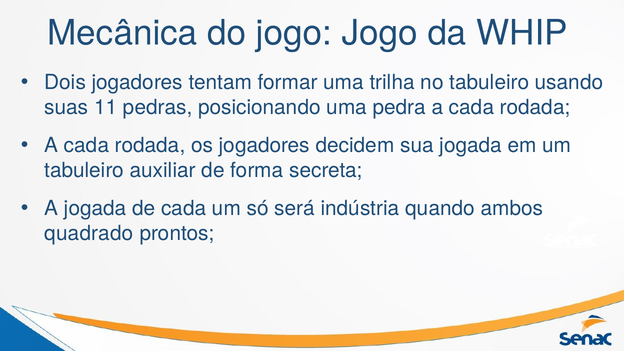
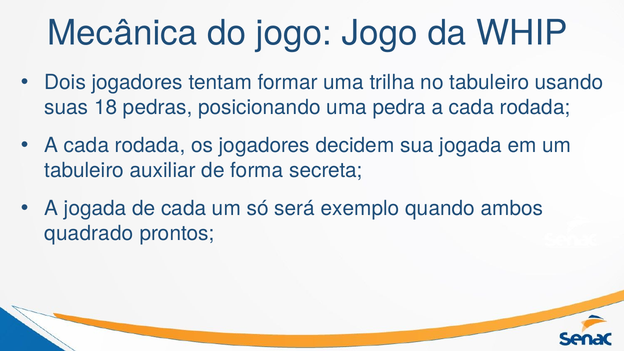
11: 11 -> 18
indústria: indústria -> exemplo
